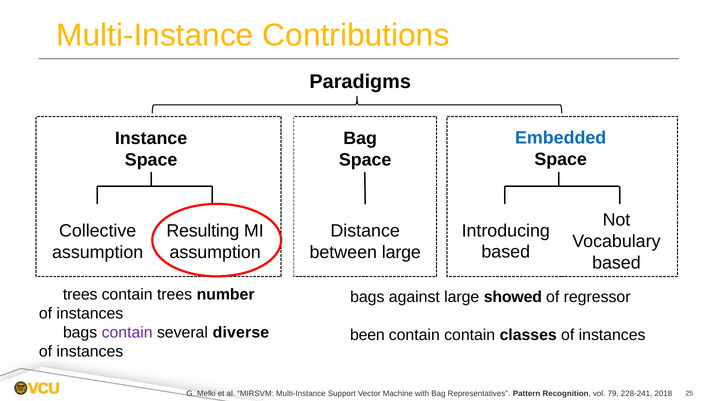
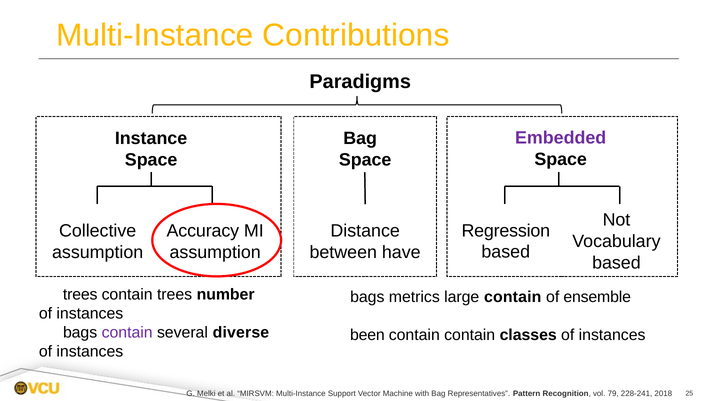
Embedded colour: blue -> purple
Introducing: Introducing -> Regression
Resulting: Resulting -> Accuracy
between large: large -> have
against: against -> metrics
large showed: showed -> contain
regressor: regressor -> ensemble
